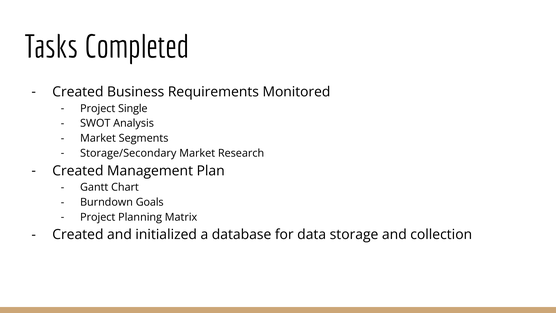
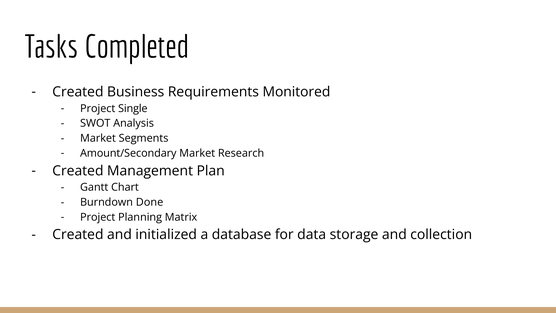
Storage/Secondary: Storage/Secondary -> Amount/Secondary
Goals: Goals -> Done
